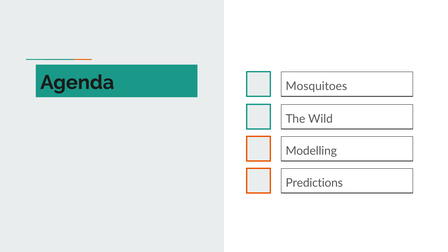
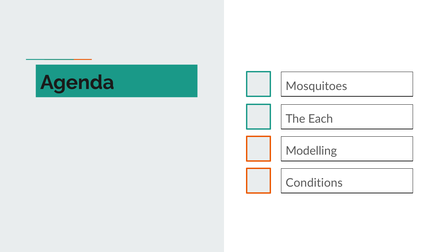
Wild: Wild -> Each
Predictions: Predictions -> Conditions
